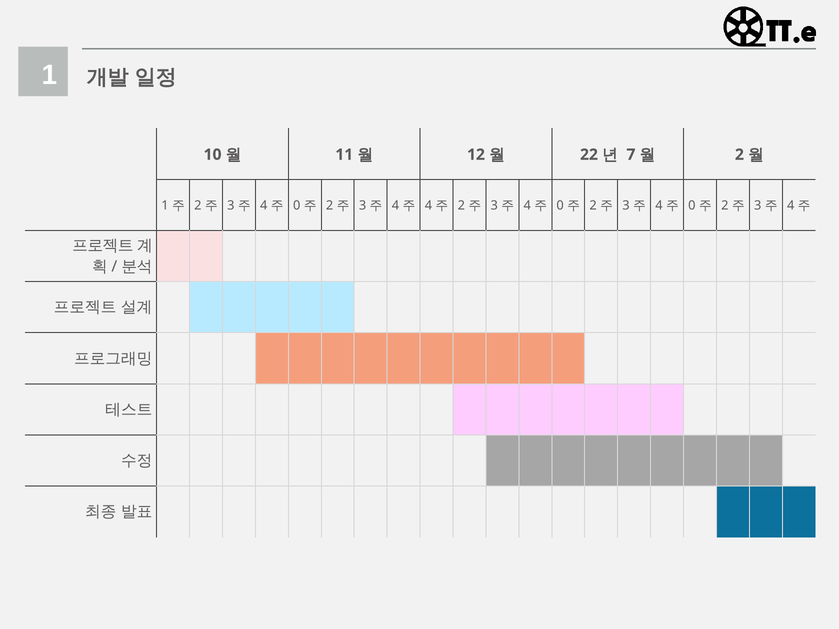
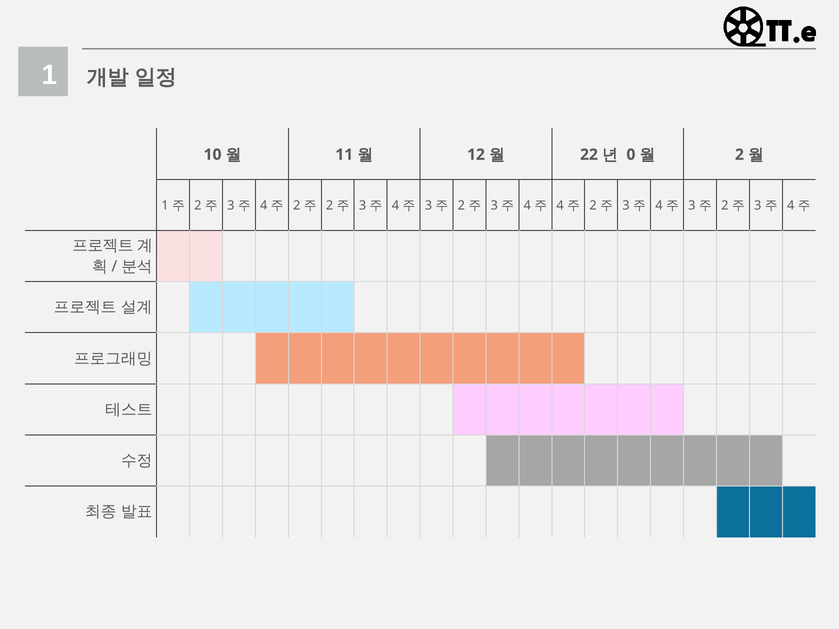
7: 7 -> 0
0 at (297, 206): 0 -> 2
4 at (428, 206): 4 -> 3
0 at (560, 206): 0 -> 4
0 at (692, 206): 0 -> 3
